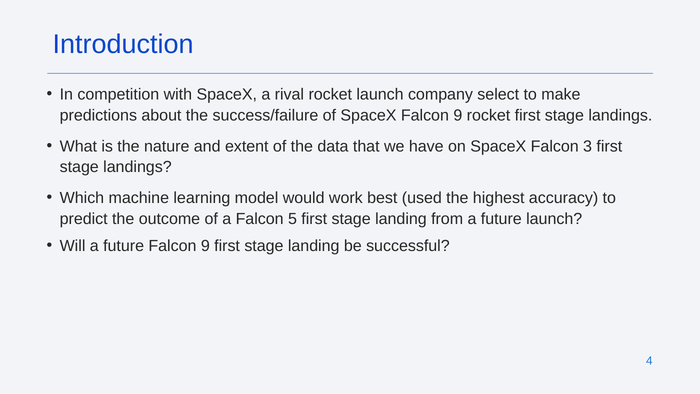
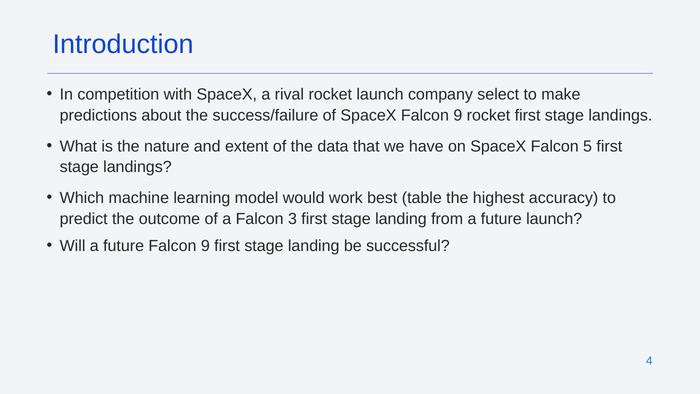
3: 3 -> 5
used: used -> table
5: 5 -> 3
